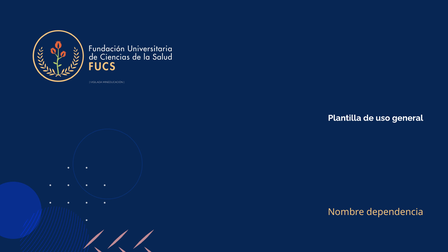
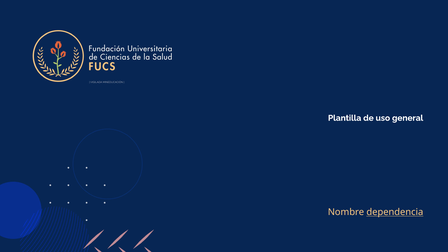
dependencia underline: none -> present
